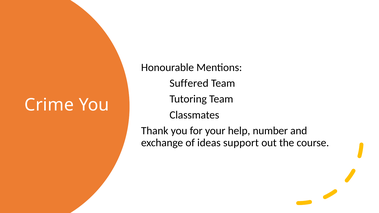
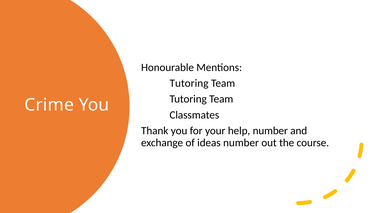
Suffered at (189, 83): Suffered -> Tutoring
ideas support: support -> number
